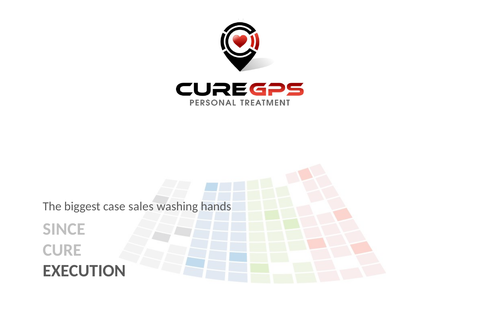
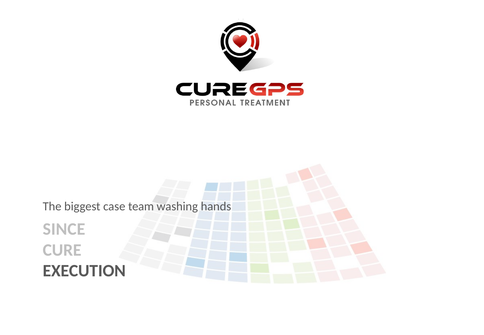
sales: sales -> team
